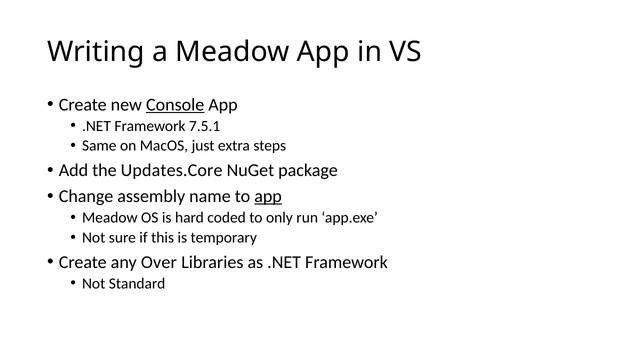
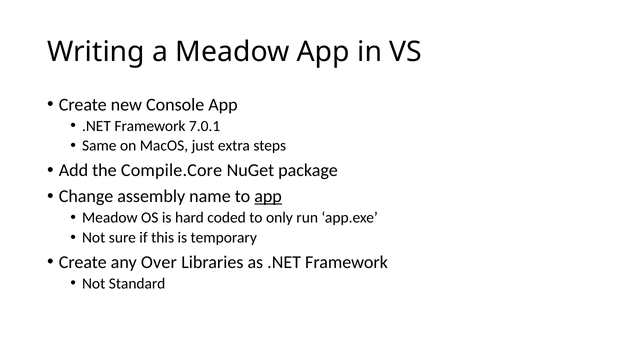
Console underline: present -> none
7.5.1: 7.5.1 -> 7.0.1
Updates.Core: Updates.Core -> Compile.Core
